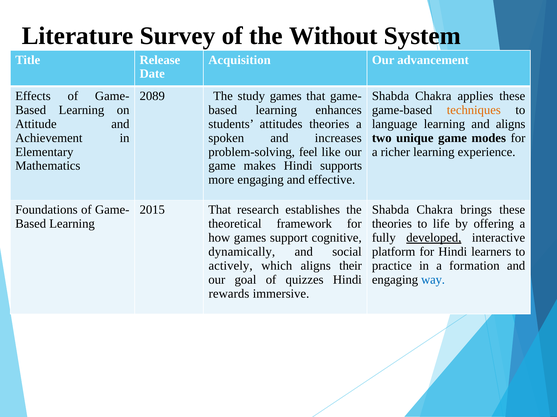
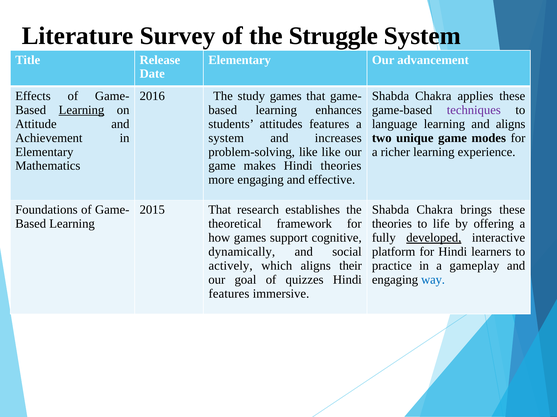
Without: Without -> Struggle
Acquisition at (240, 60): Acquisition -> Elementary
2089: 2089 -> 2016
Learning at (82, 110) underline: none -> present
techniques colour: orange -> purple
attitudes theories: theories -> features
spoken at (226, 138): spoken -> system
problem-solving feel: feel -> like
Hindi supports: supports -> theories
formation: formation -> gameplay
rewards at (229, 294): rewards -> features
